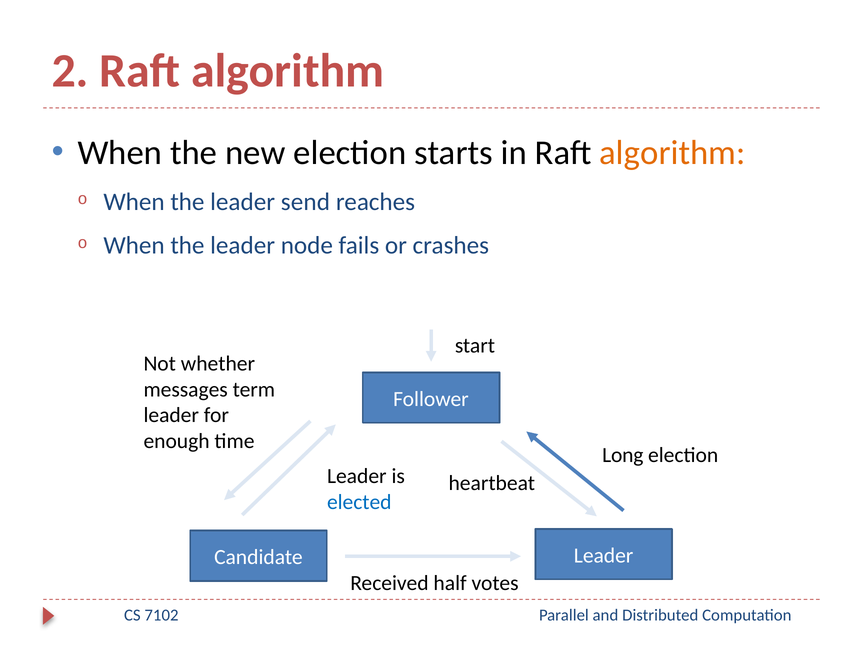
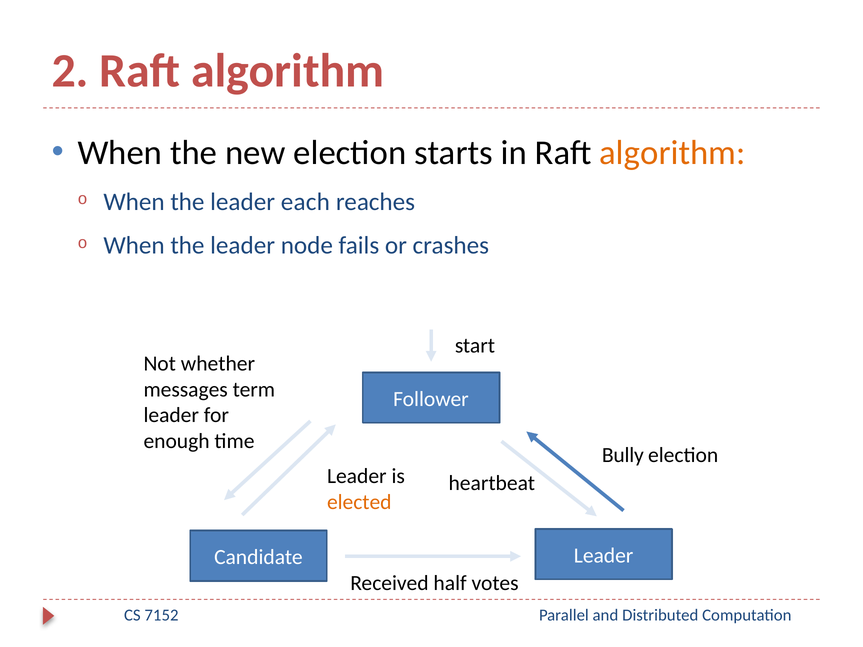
send: send -> each
Long: Long -> Bully
elected colour: blue -> orange
7102: 7102 -> 7152
